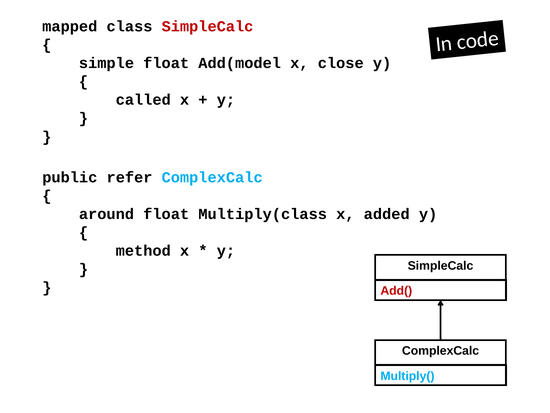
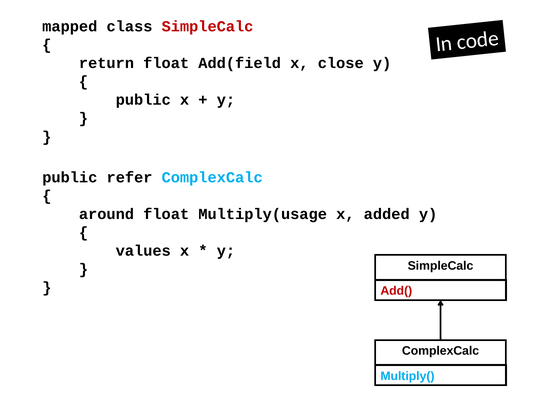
simple: simple -> return
Add(model: Add(model -> Add(field
called at (143, 100): called -> public
Multiply(class: Multiply(class -> Multiply(usage
method: method -> values
